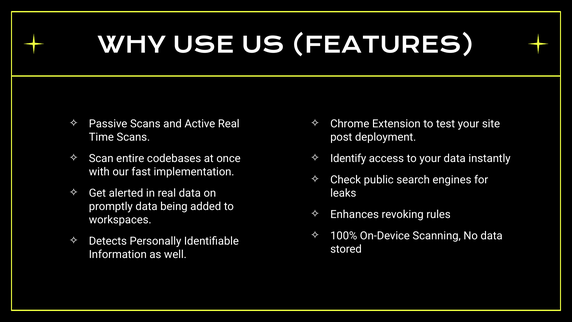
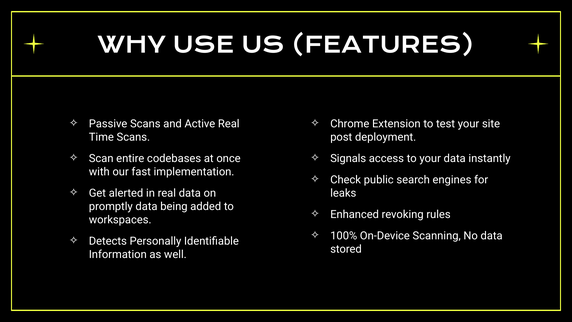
Identify: Identify -> Signals
Enhances: Enhances -> Enhanced
